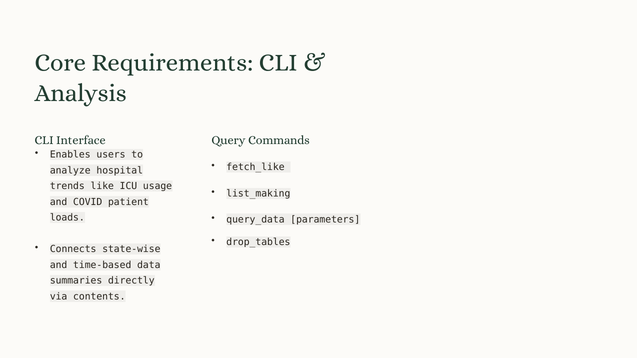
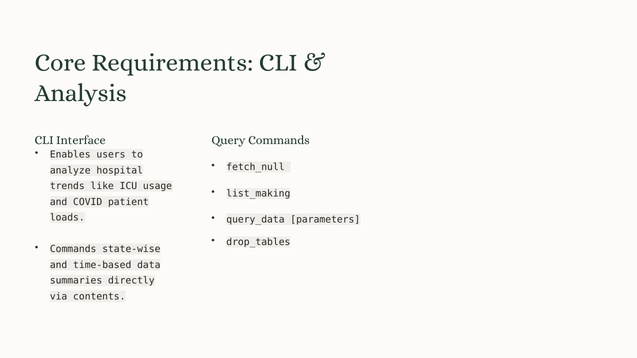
fetch_like: fetch_like -> fetch_null
Connects at (73, 249): Connects -> Commands
